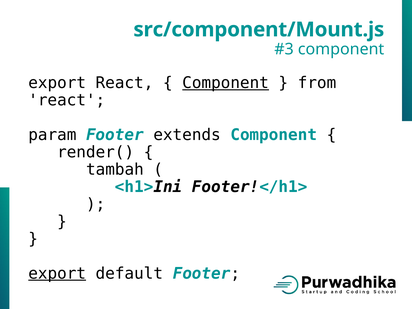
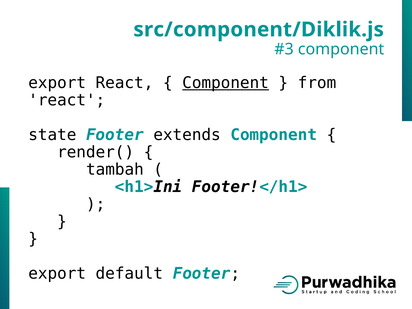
src/component/Mount.js: src/component/Mount.js -> src/component/Diklik.js
param: param -> state
export at (57, 273) underline: present -> none
